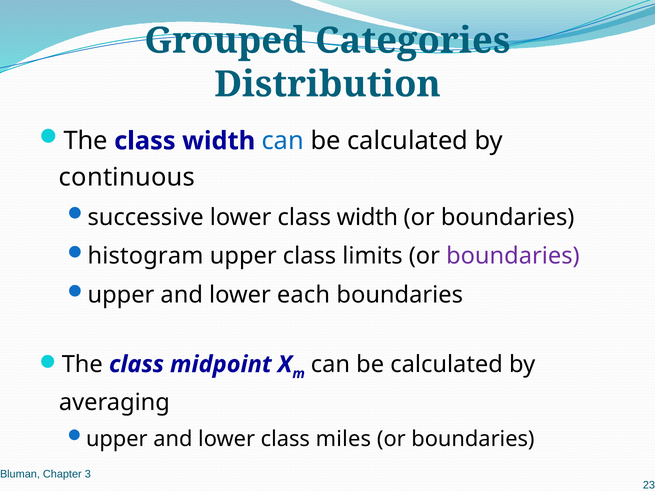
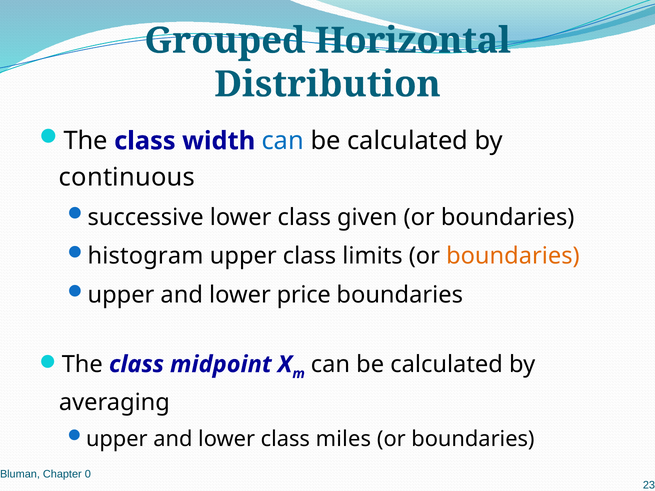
Categories: Categories -> Horizontal
lower class width: width -> given
boundaries at (513, 256) colour: purple -> orange
each: each -> price
3: 3 -> 0
